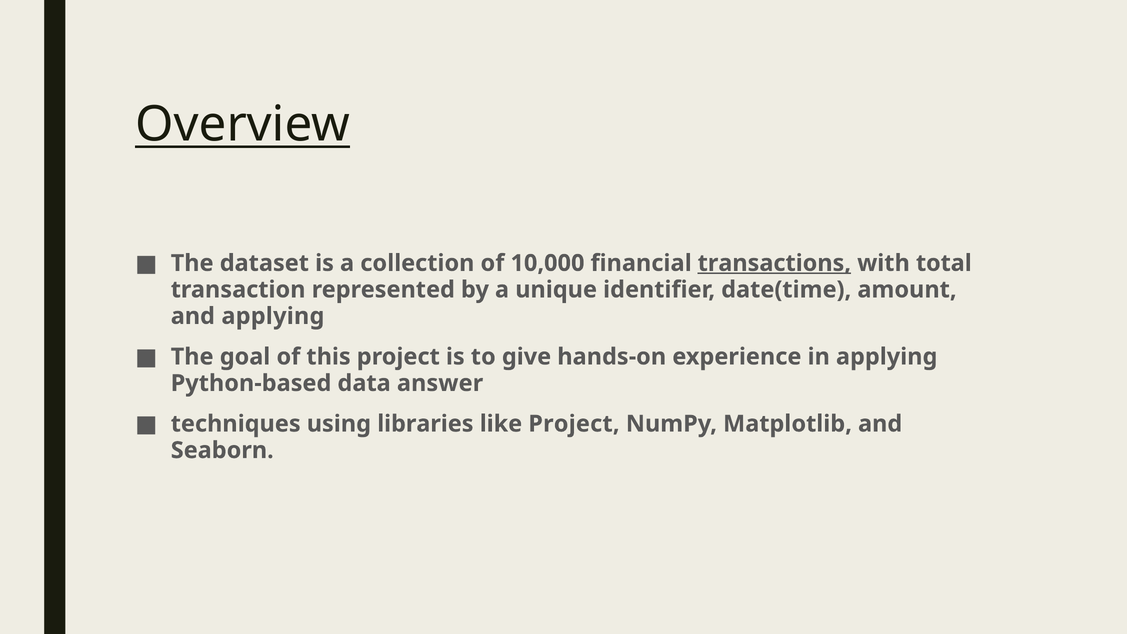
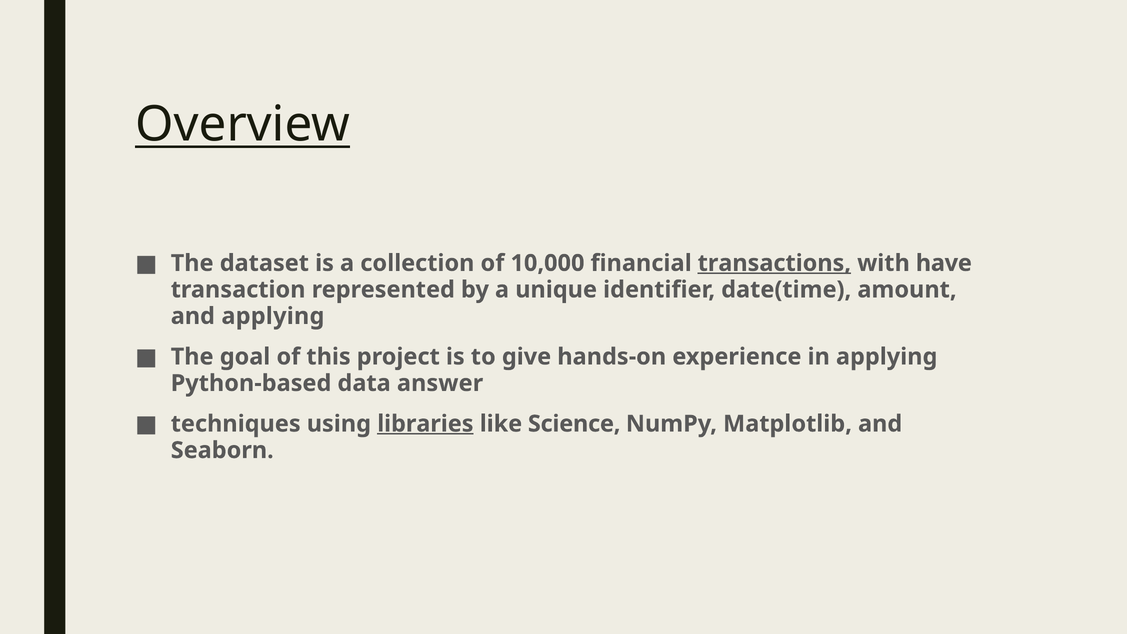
total: total -> have
libraries underline: none -> present
like Project: Project -> Science
